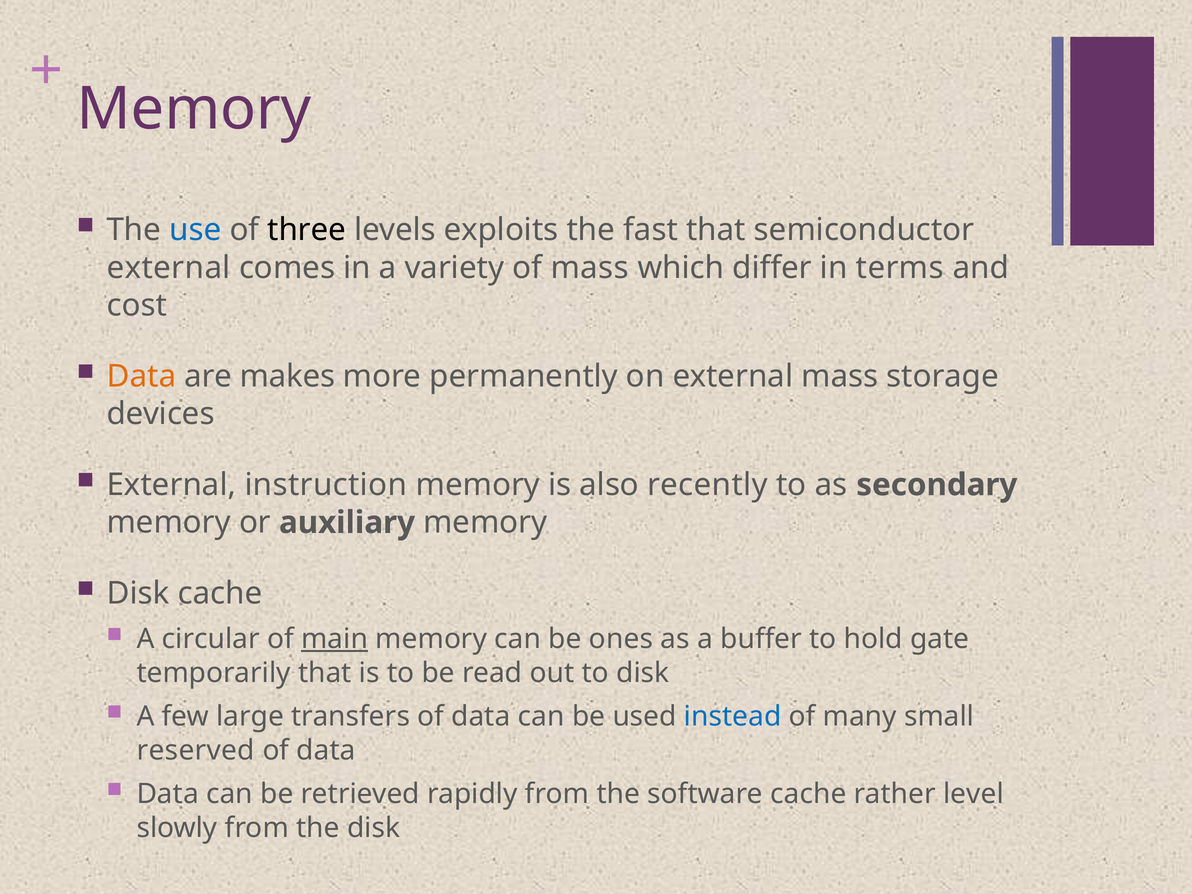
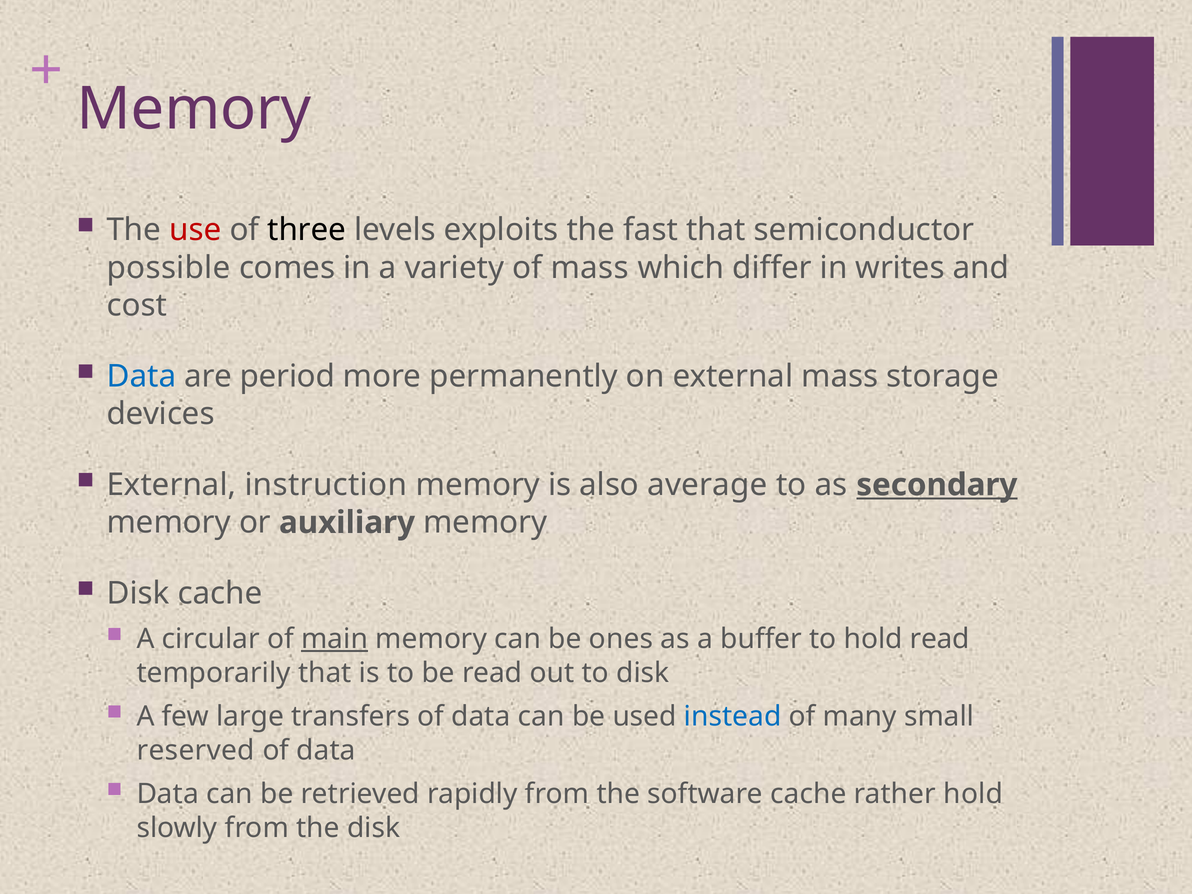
use colour: blue -> red
external at (169, 268): external -> possible
terms: terms -> writes
Data at (141, 376) colour: orange -> blue
makes: makes -> period
recently: recently -> average
secondary underline: none -> present
hold gate: gate -> read
rather level: level -> hold
